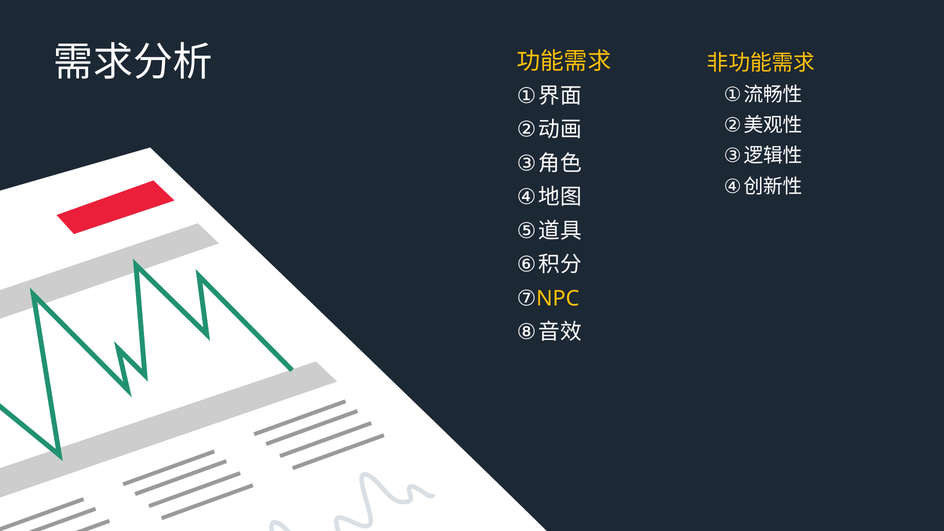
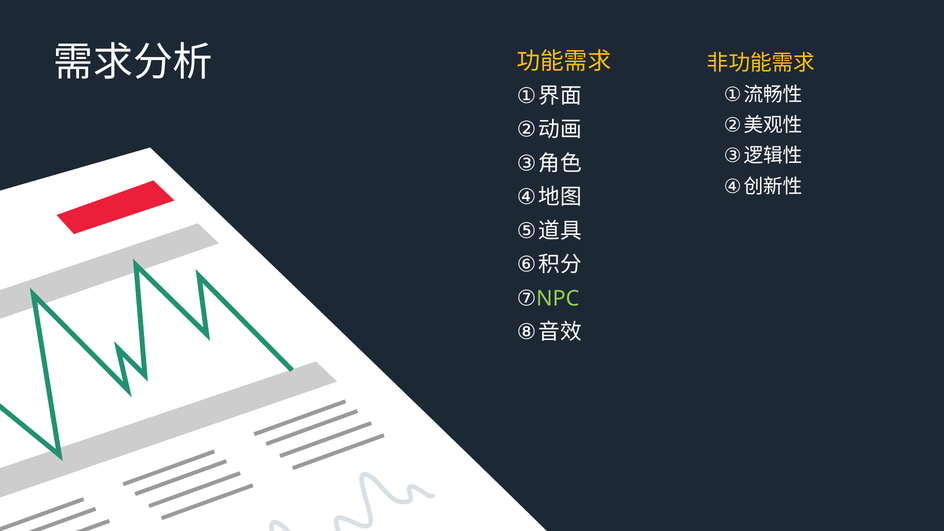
NPC colour: yellow -> light green
